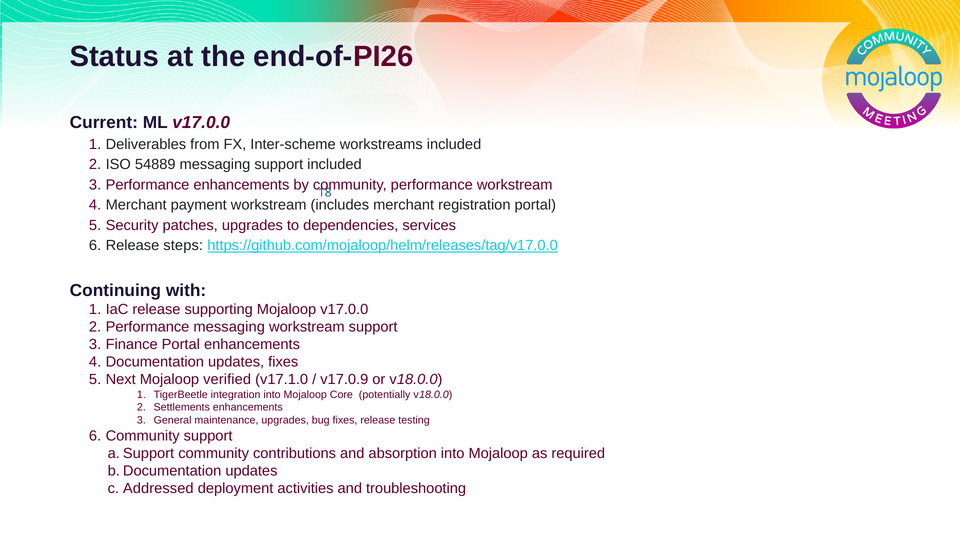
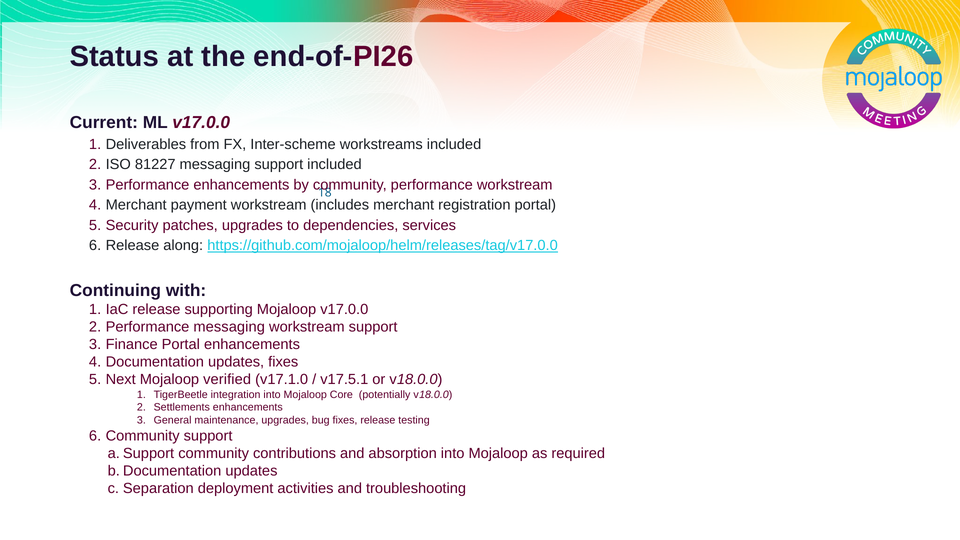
54889: 54889 -> 81227
steps: steps -> along
v17.0.9: v17.0.9 -> v17.5.1
Addressed: Addressed -> Separation
